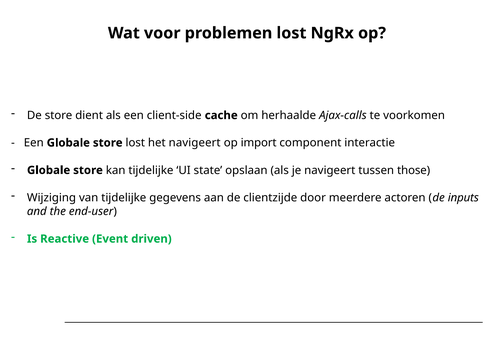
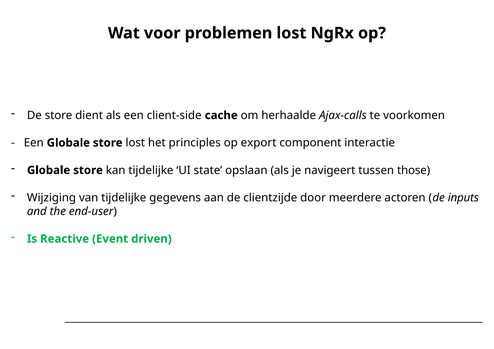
het navigeert: navigeert -> principles
import: import -> export
